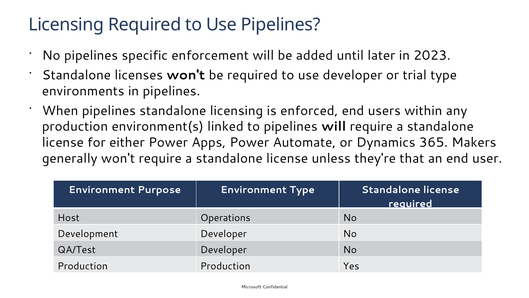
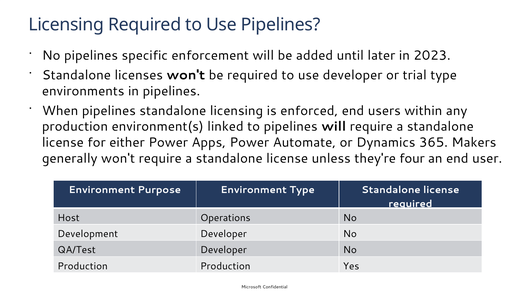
that: that -> four
